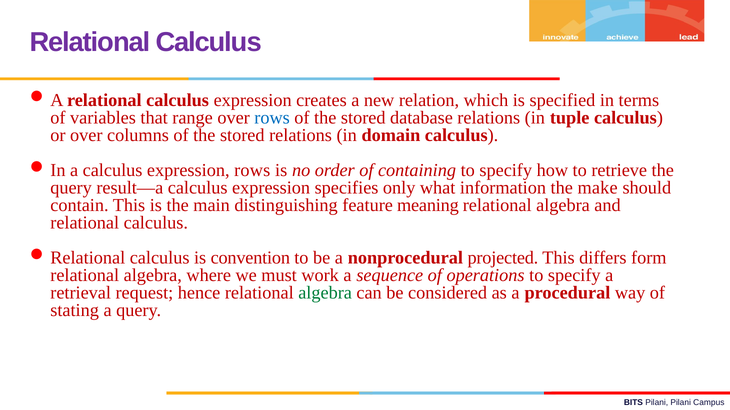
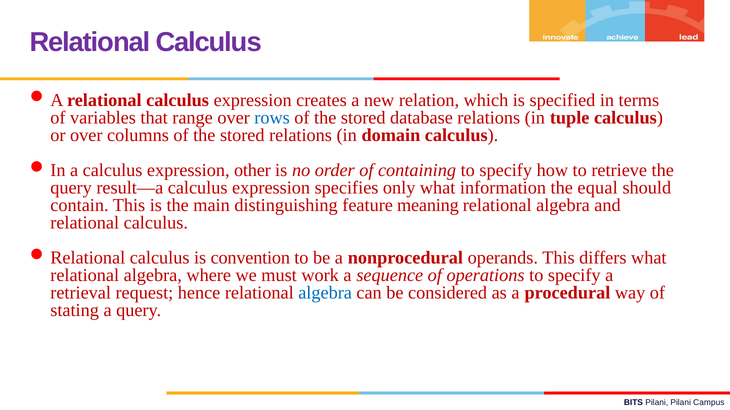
expression rows: rows -> other
make: make -> equal
projected: projected -> operands
differs form: form -> what
algebra at (325, 293) colour: green -> blue
